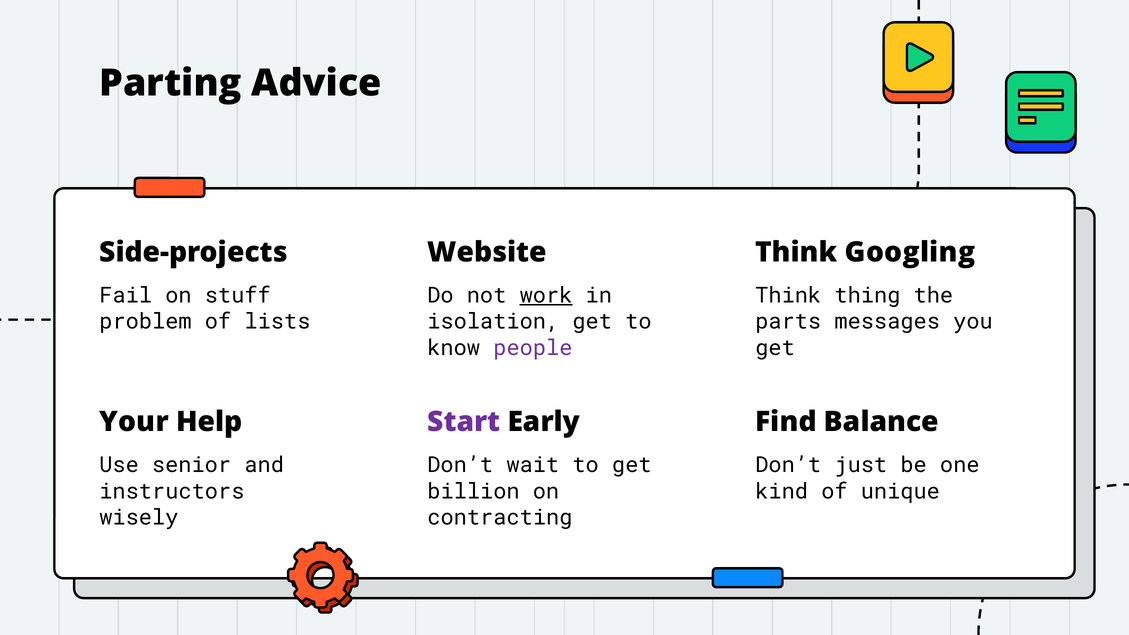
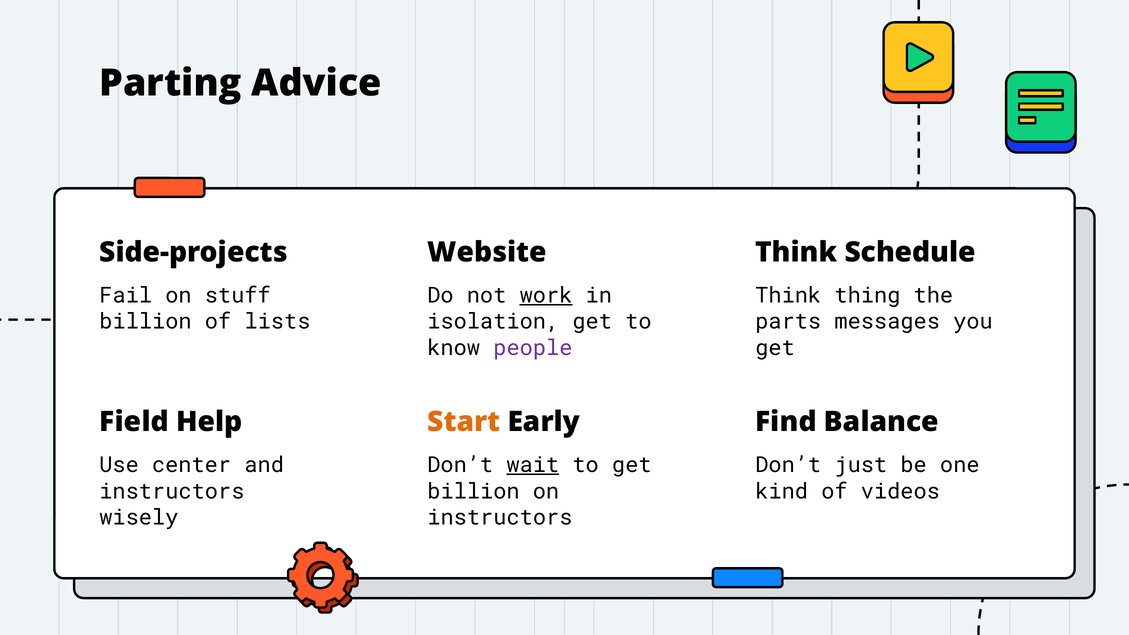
Googling: Googling -> Schedule
problem at (145, 322): problem -> billion
Your: Your -> Field
Start colour: purple -> orange
senior: senior -> center
wait underline: none -> present
unique: unique -> videos
contracting at (500, 518): contracting -> instructors
